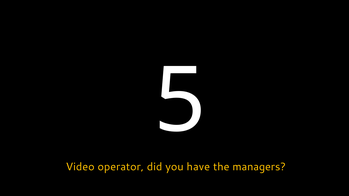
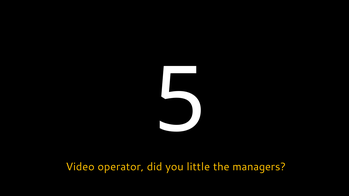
have: have -> little
